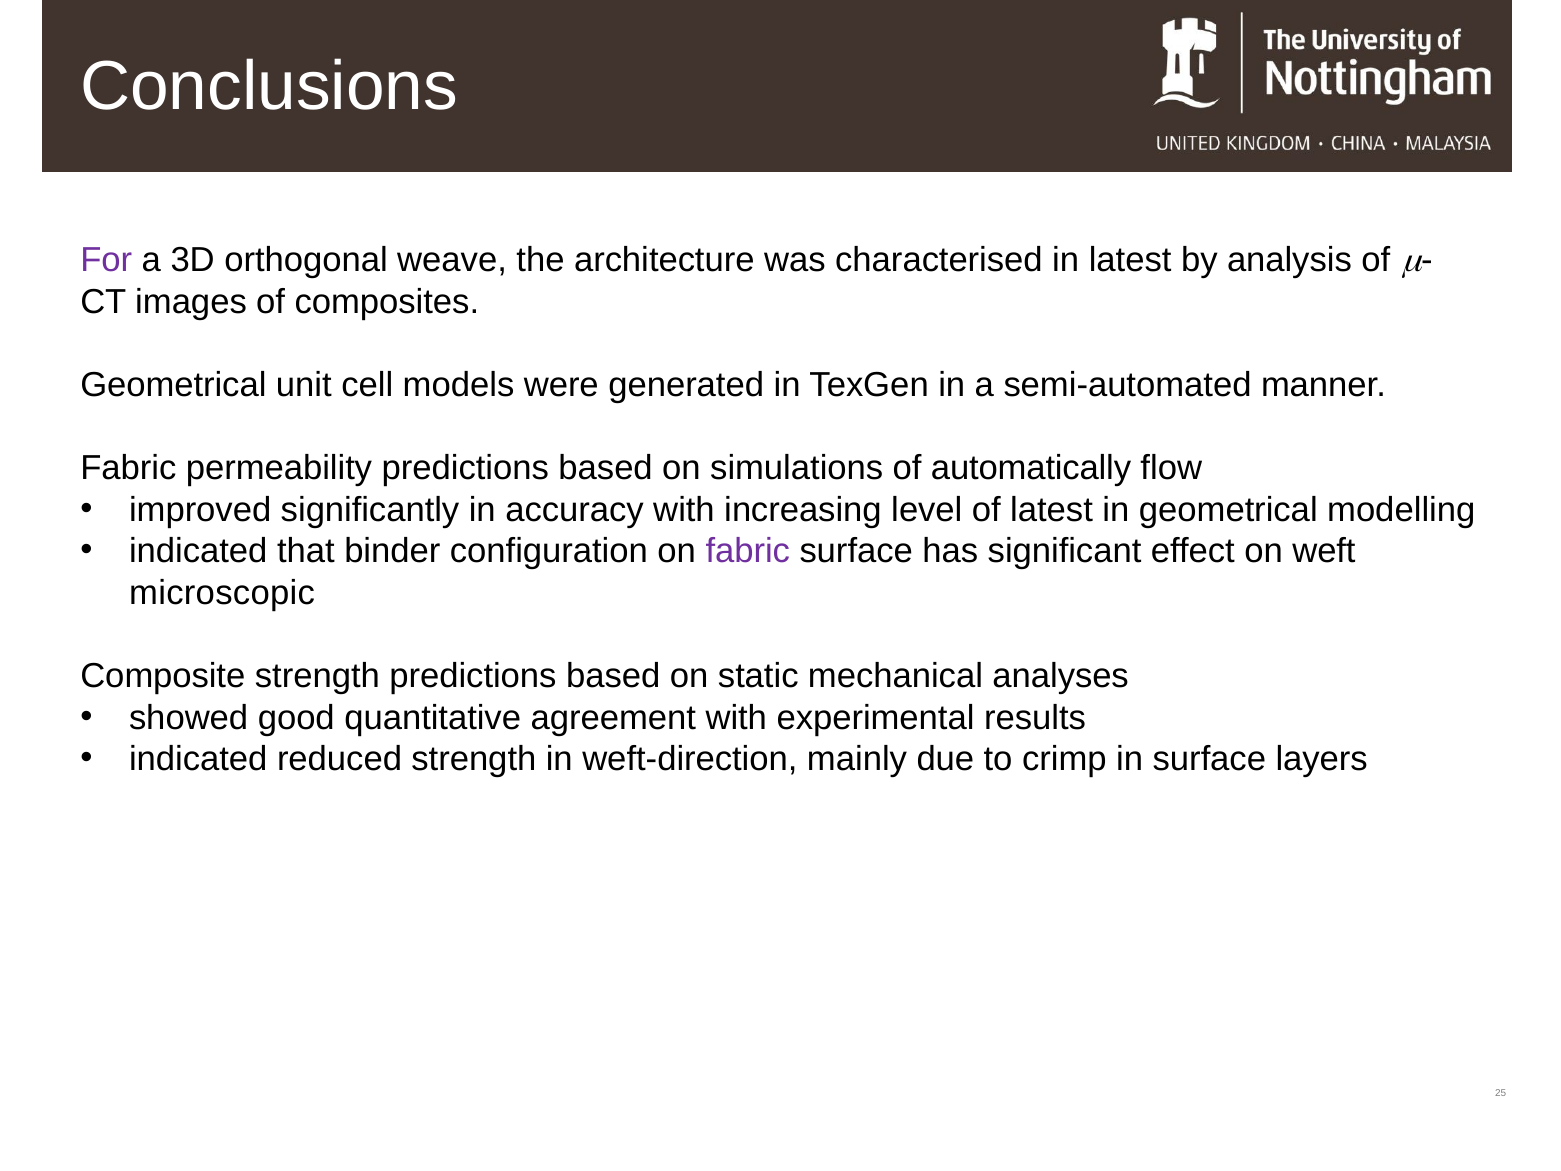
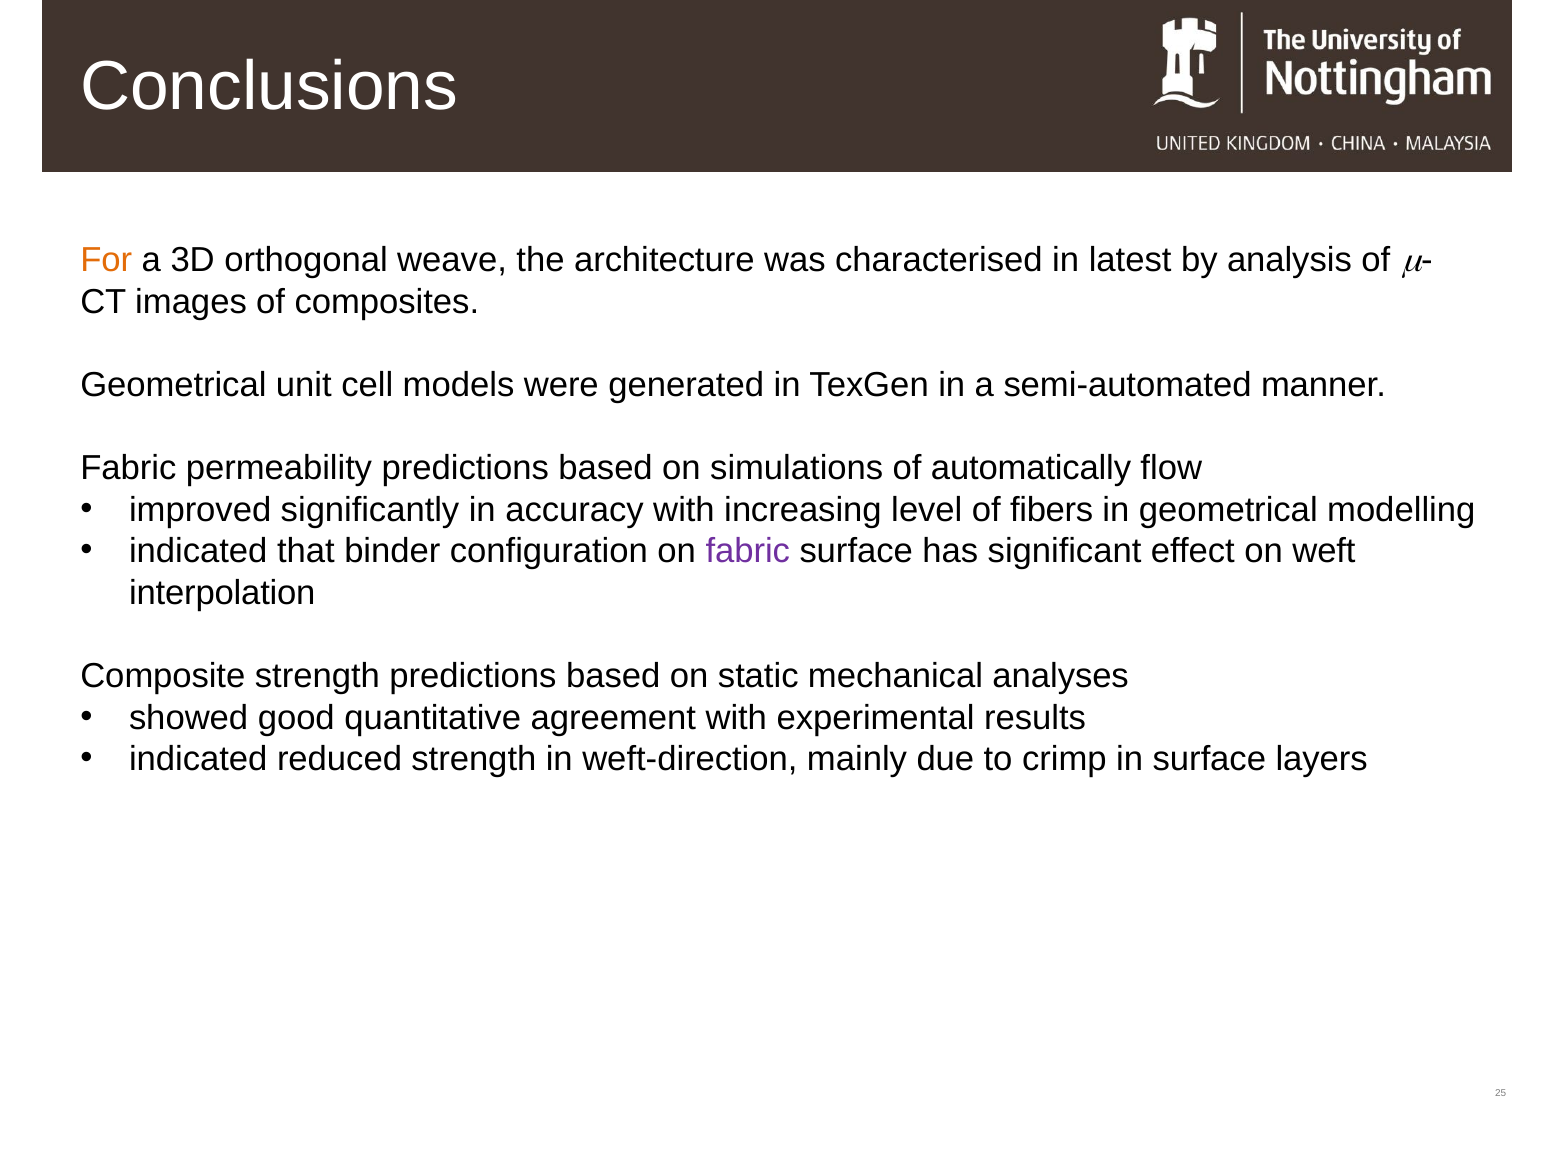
For colour: purple -> orange
of latest: latest -> fibers
microscopic: microscopic -> interpolation
